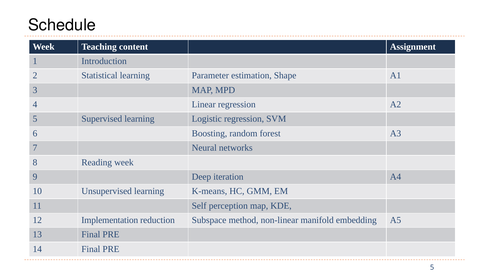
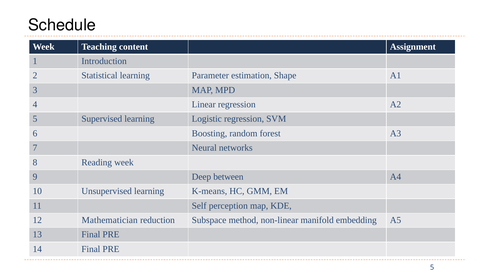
iteration: iteration -> between
Implementation: Implementation -> Mathematician
